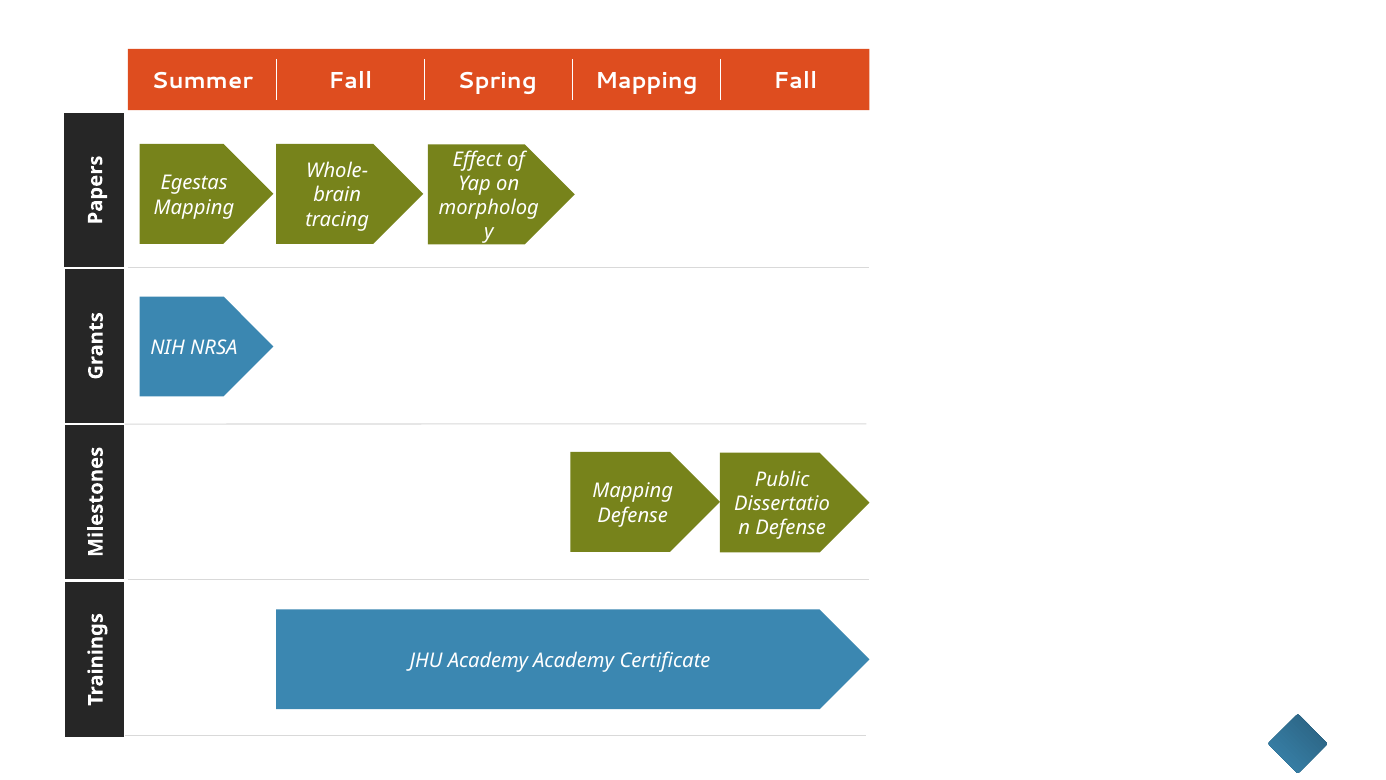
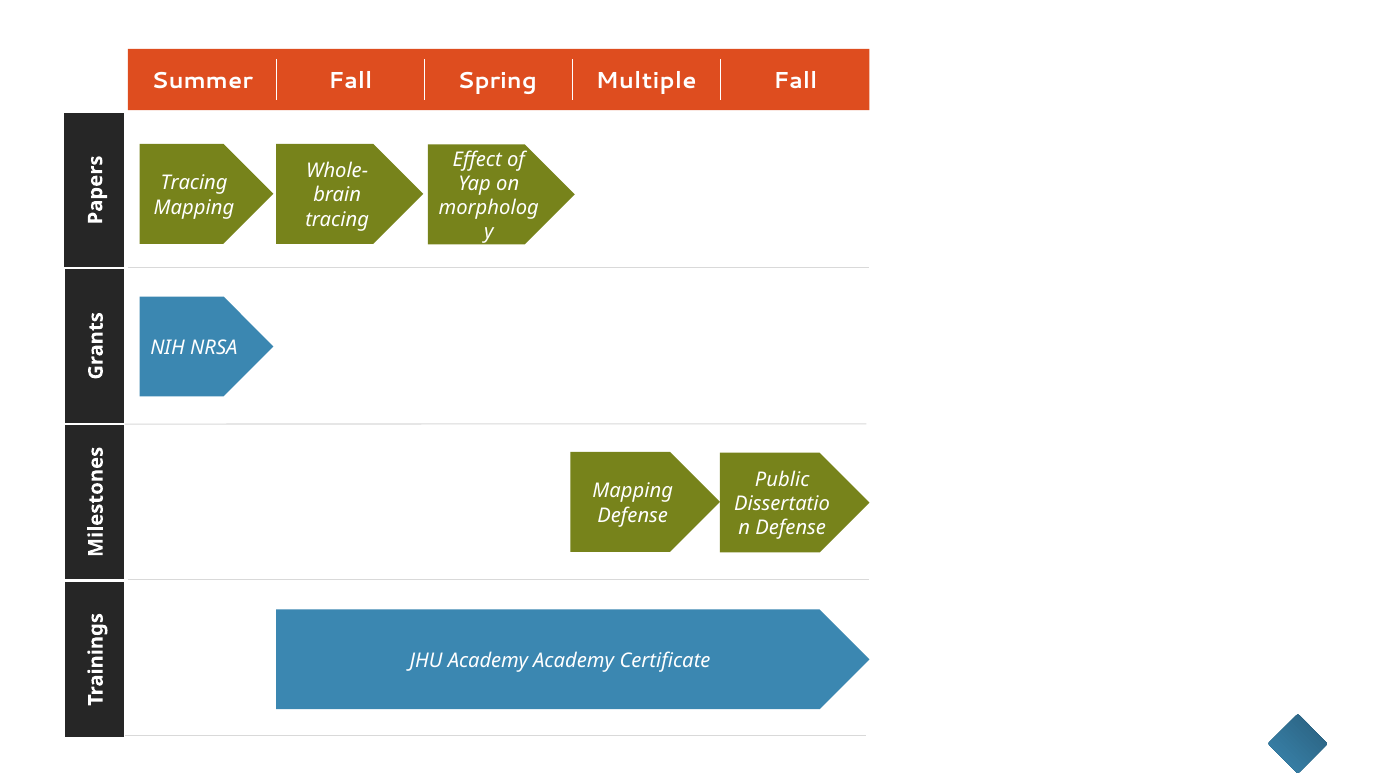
Spring Mapping: Mapping -> Multiple
Egestas at (194, 183): Egestas -> Tracing
